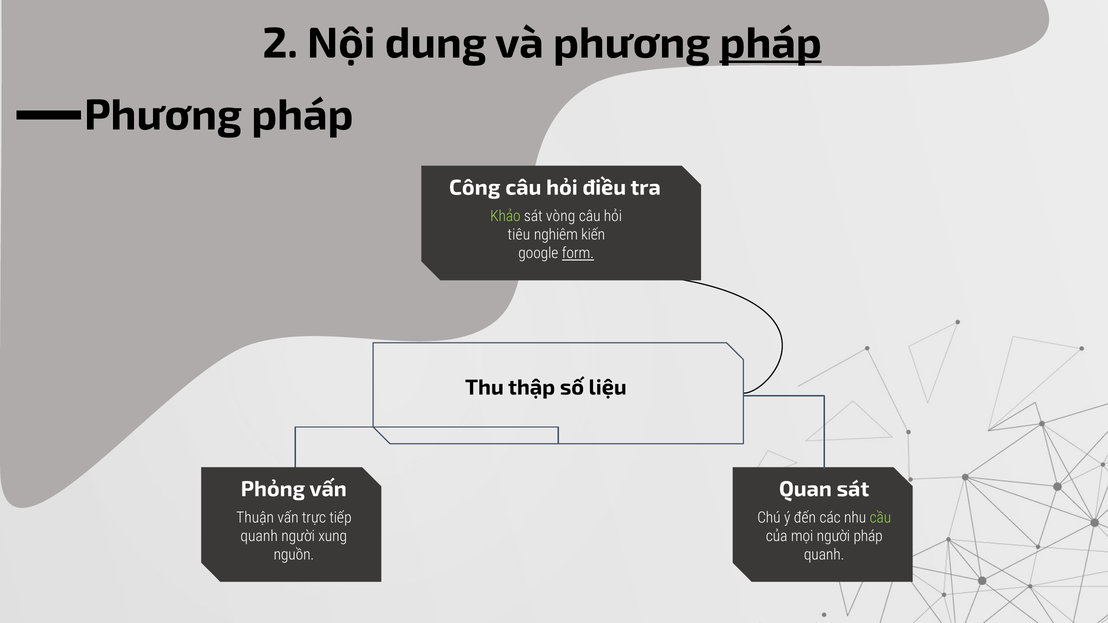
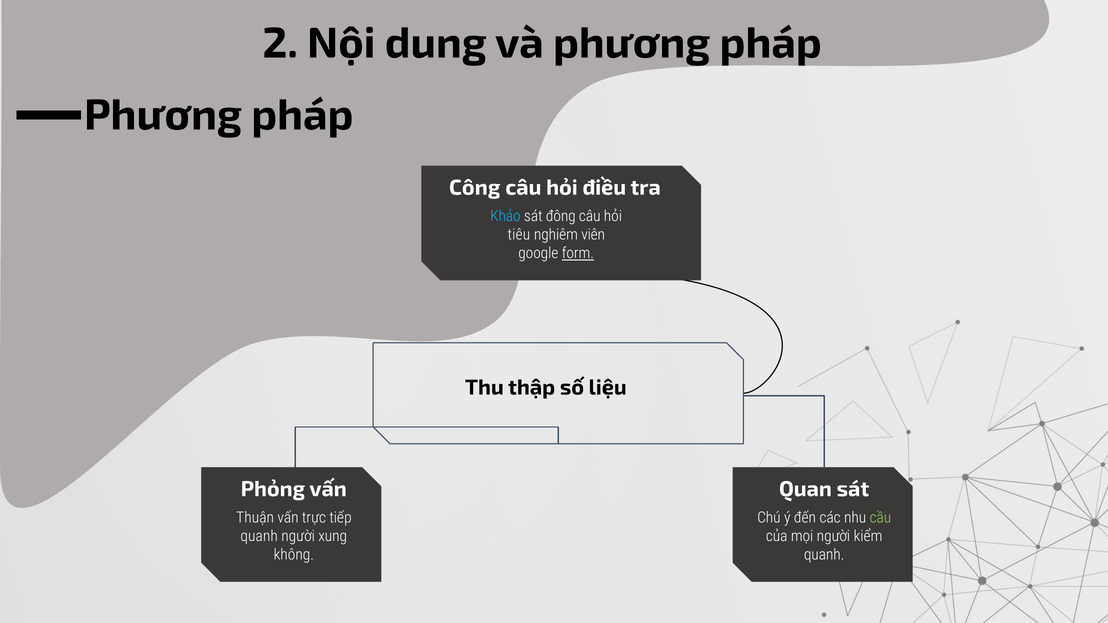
pháp at (771, 43) underline: present -> none
Khảo colour: light green -> light blue
vòng: vòng -> đông
kiến: kiến -> viên
người pháp: pháp -> kiểm
nguồn: nguồn -> không
